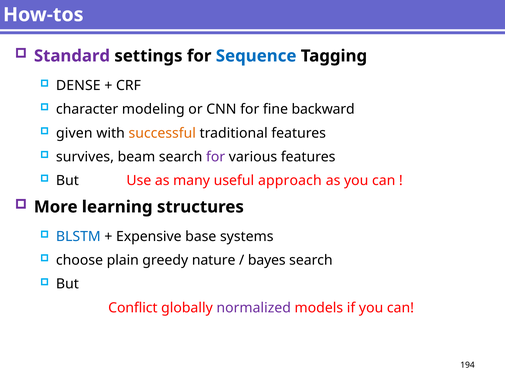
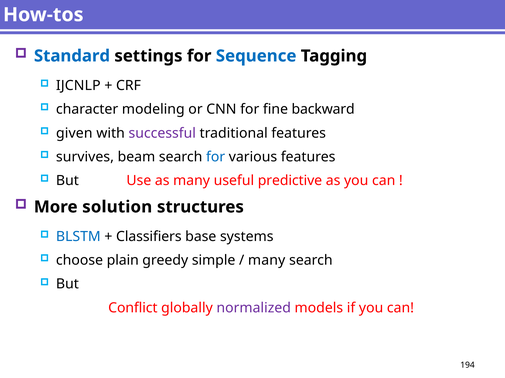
Standard colour: purple -> blue
DENSE: DENSE -> IJCNLP
successful colour: orange -> purple
for at (216, 157) colour: purple -> blue
approach: approach -> predictive
learning: learning -> solution
Expensive: Expensive -> Classifiers
nature: nature -> simple
bayes at (267, 261): bayes -> many
